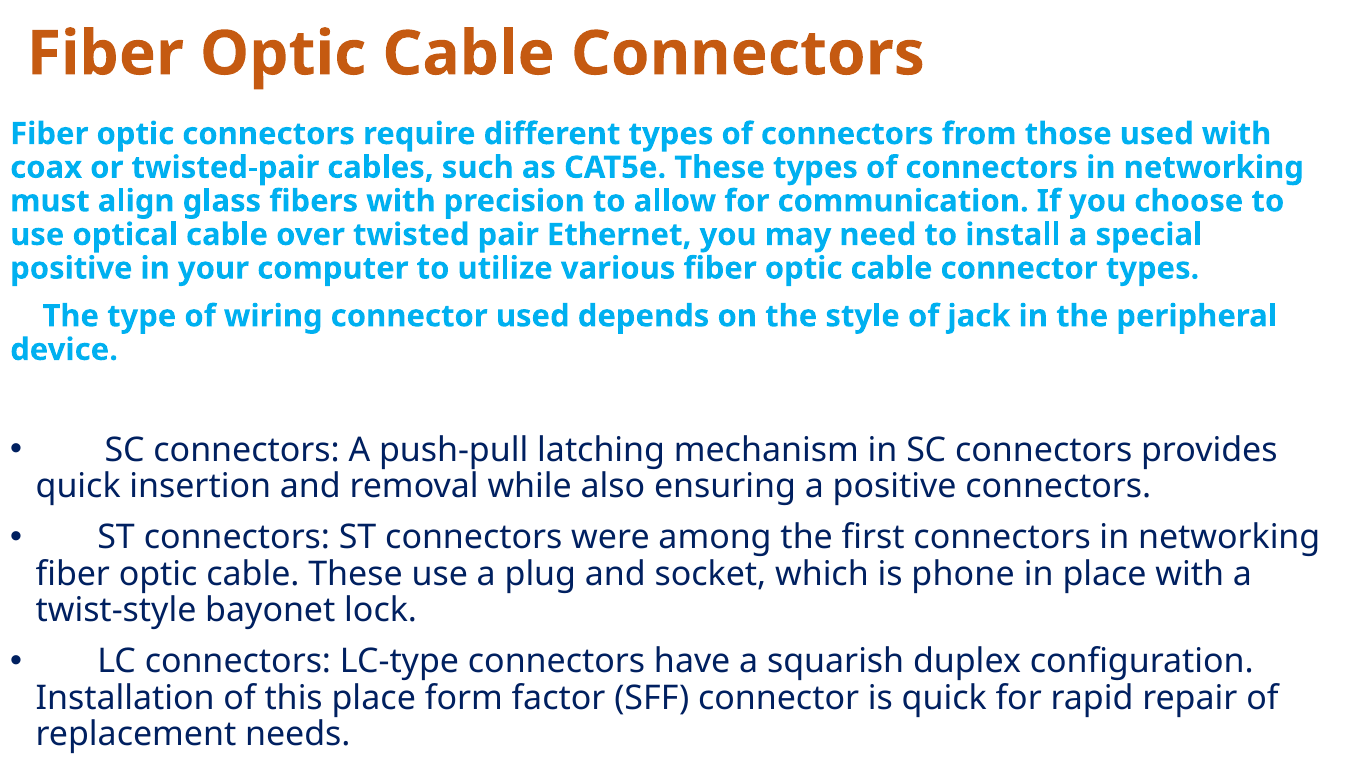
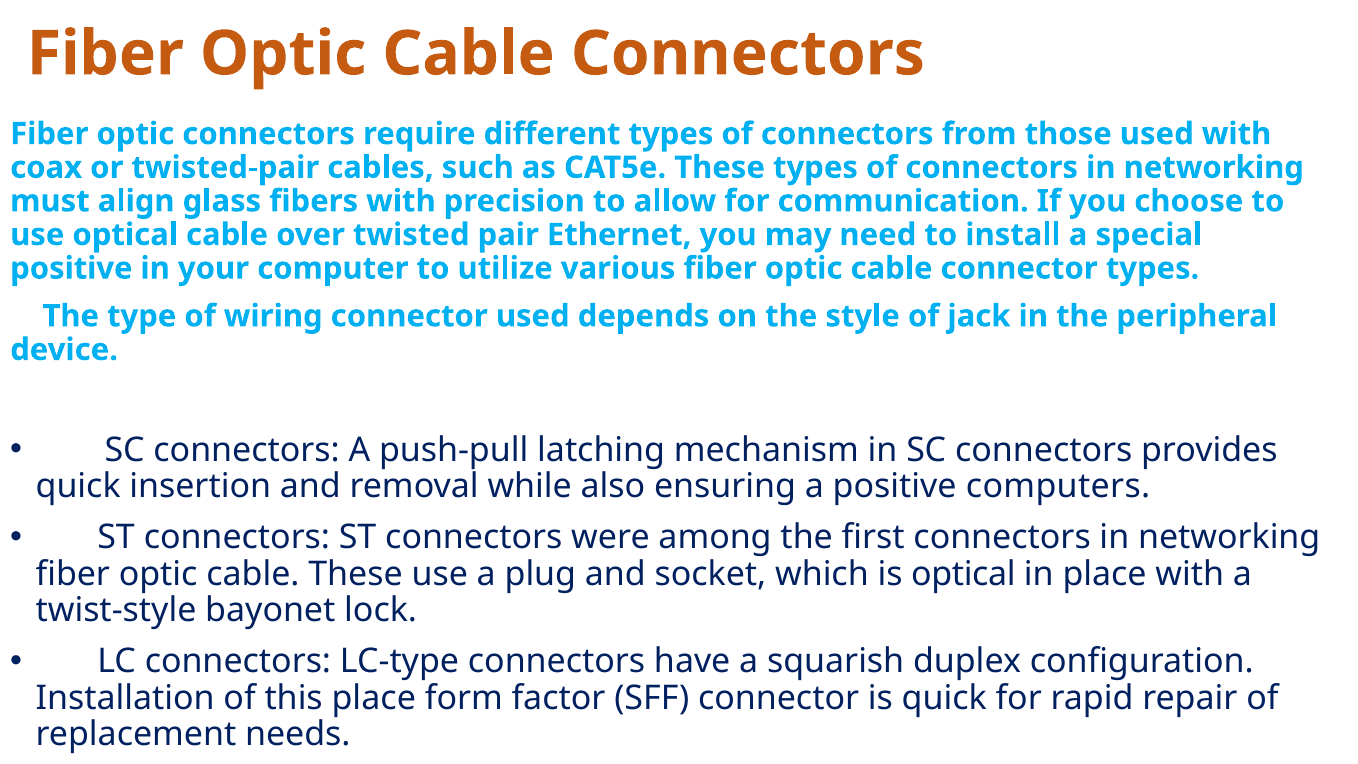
positive connectors: connectors -> computers
is phone: phone -> optical
